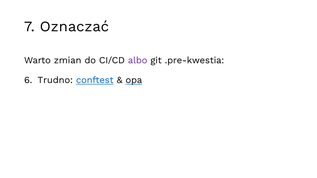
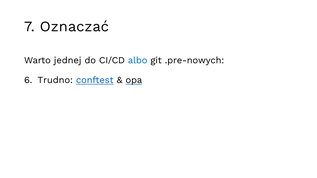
zmian: zmian -> jednej
albo colour: purple -> blue
.pre-kwestia: .pre-kwestia -> .pre-nowych
